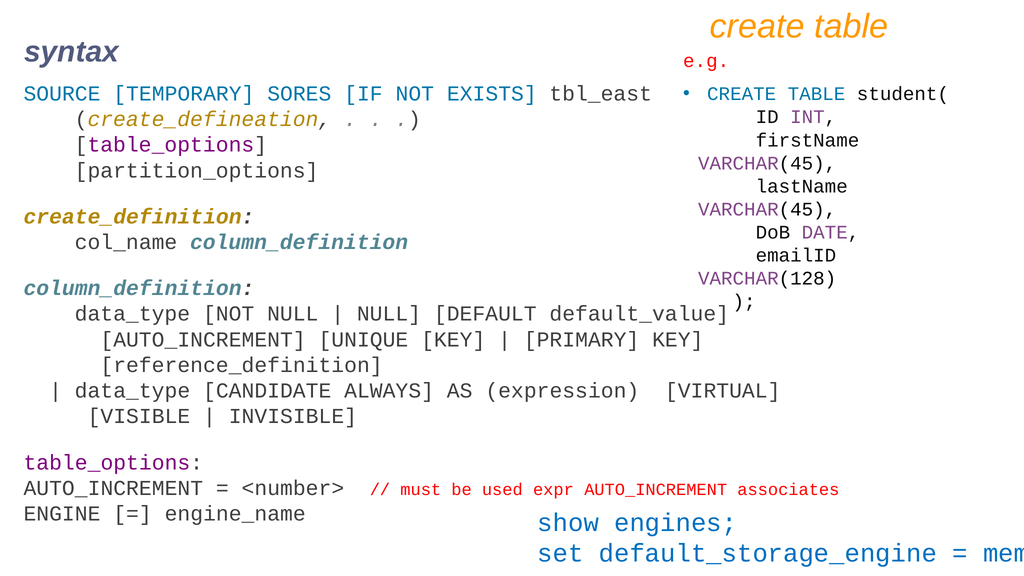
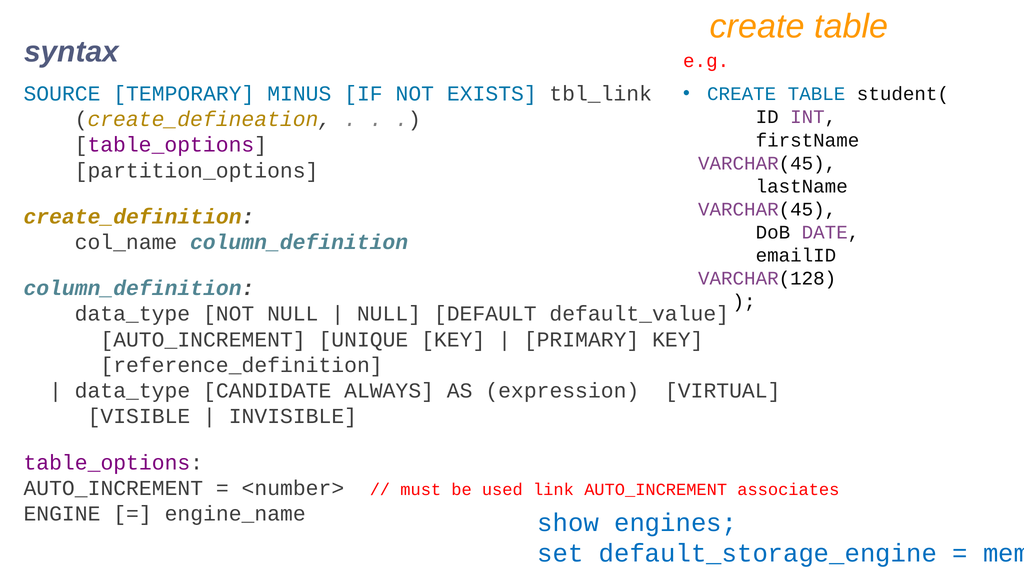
SORES: SORES -> MINUS
tbl_east: tbl_east -> tbl_link
expr: expr -> link
